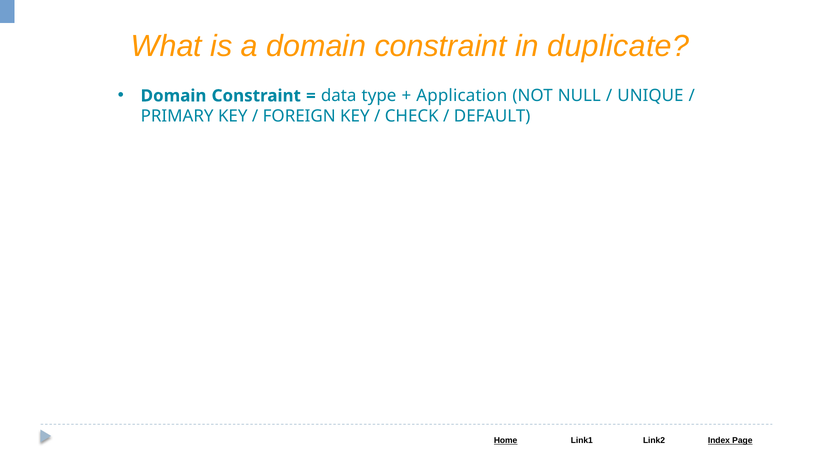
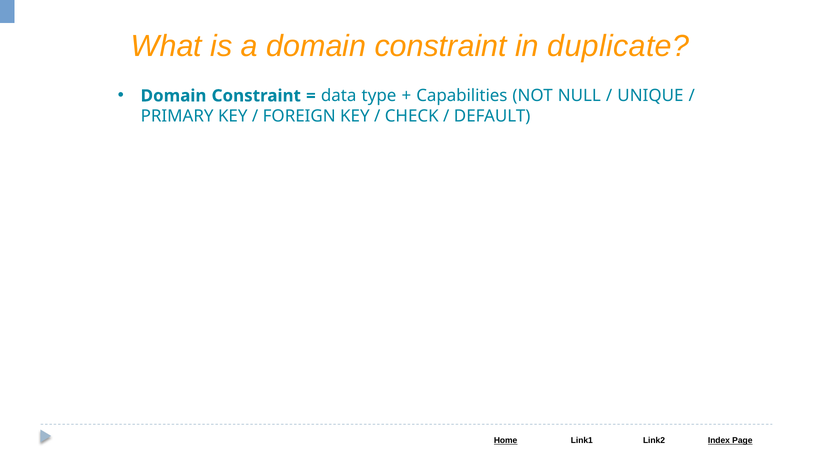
Application: Application -> Capabilities
